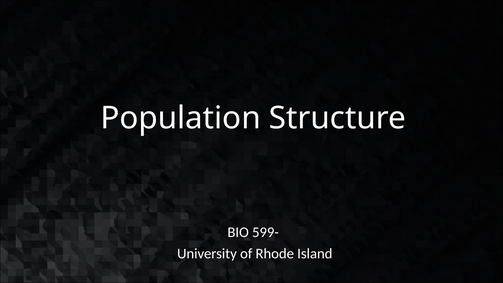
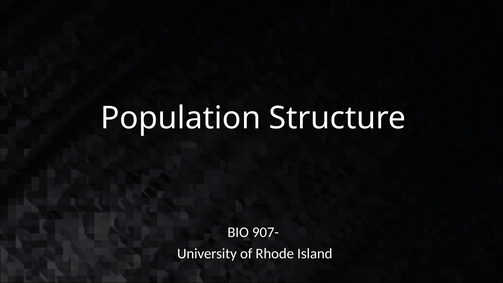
599-: 599- -> 907-
